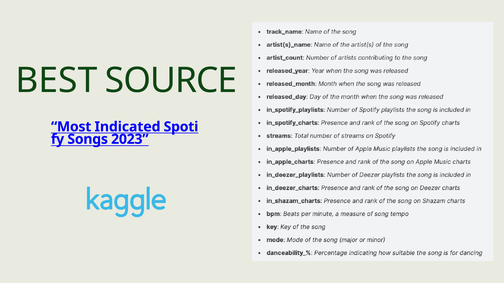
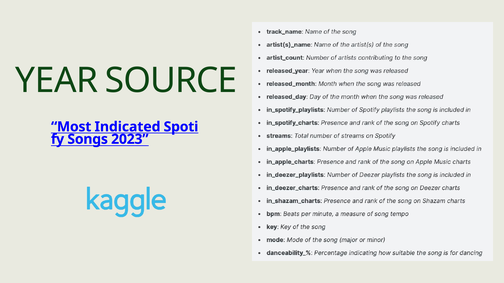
BEST: BEST -> YEAR
